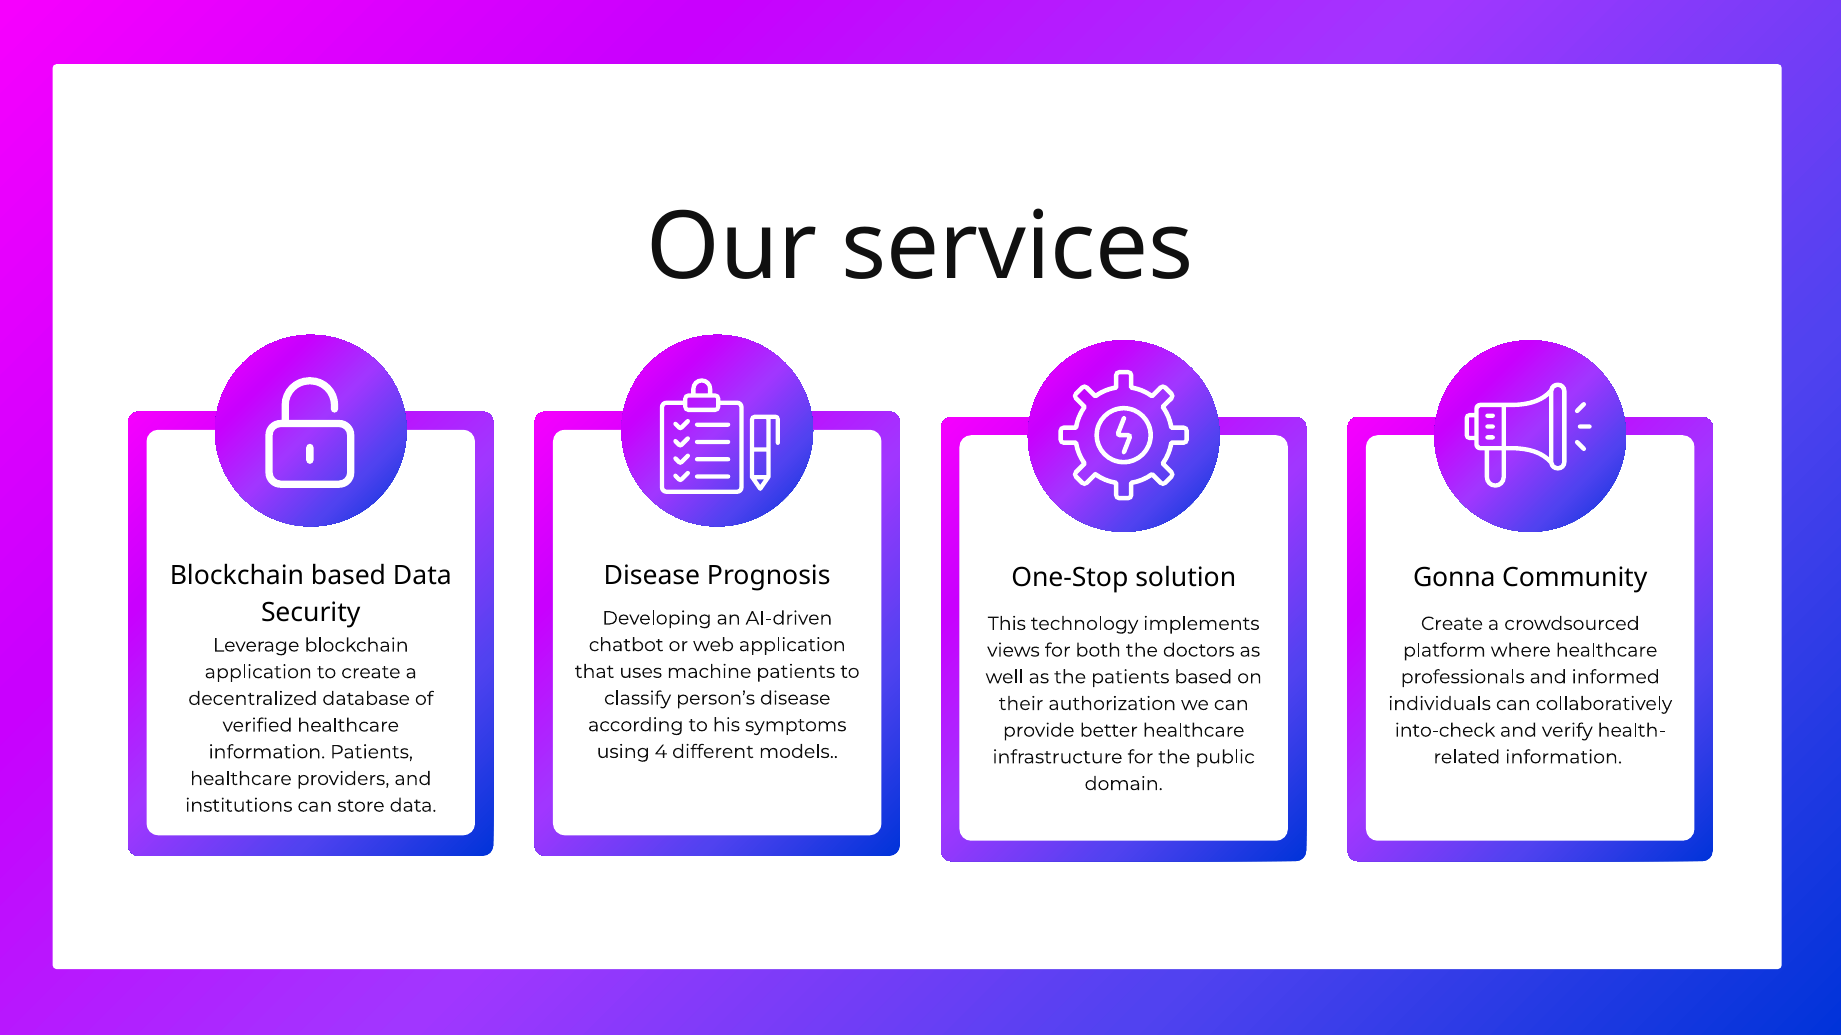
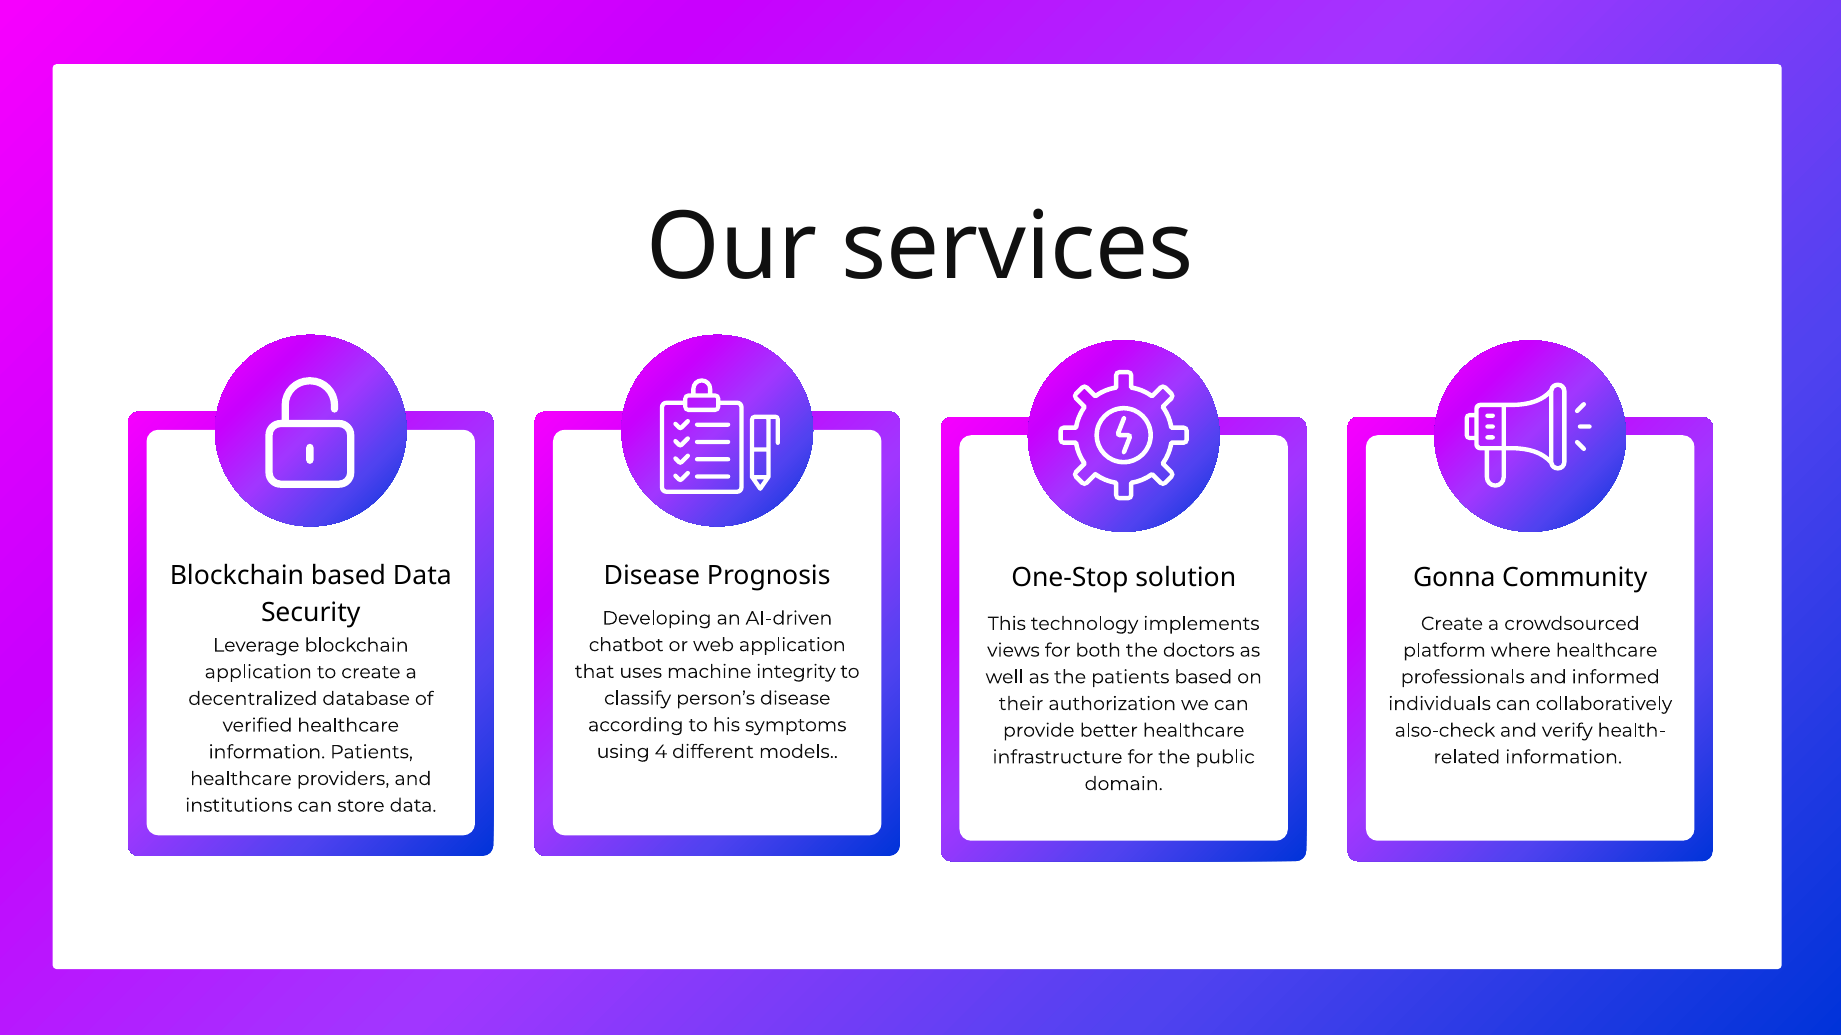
machine patients: patients -> integrity
into-check: into-check -> also-check
